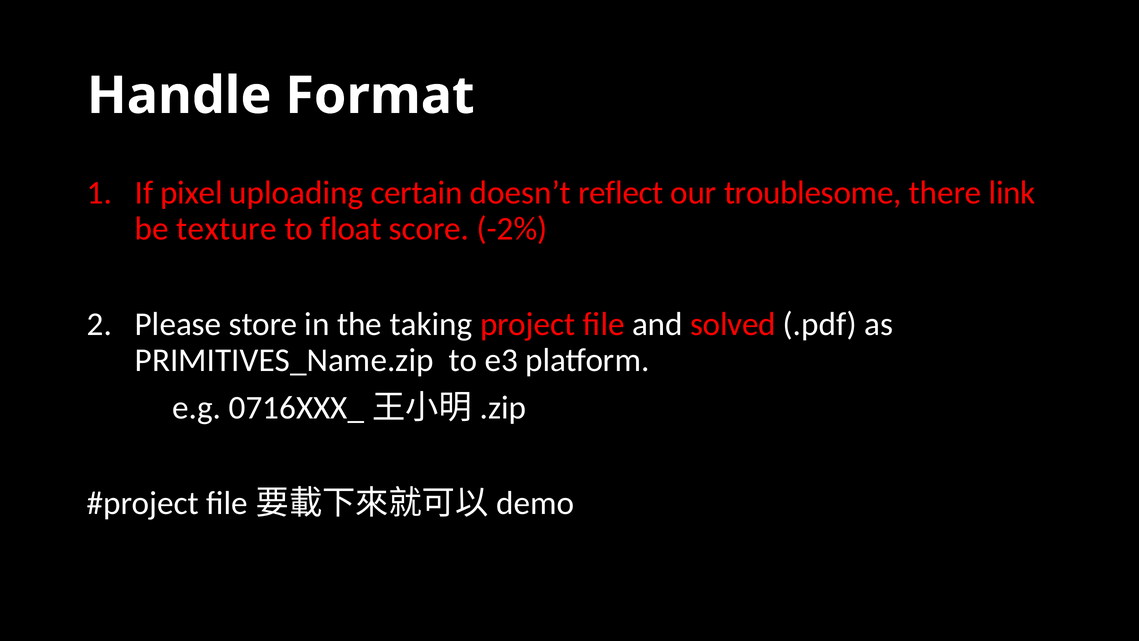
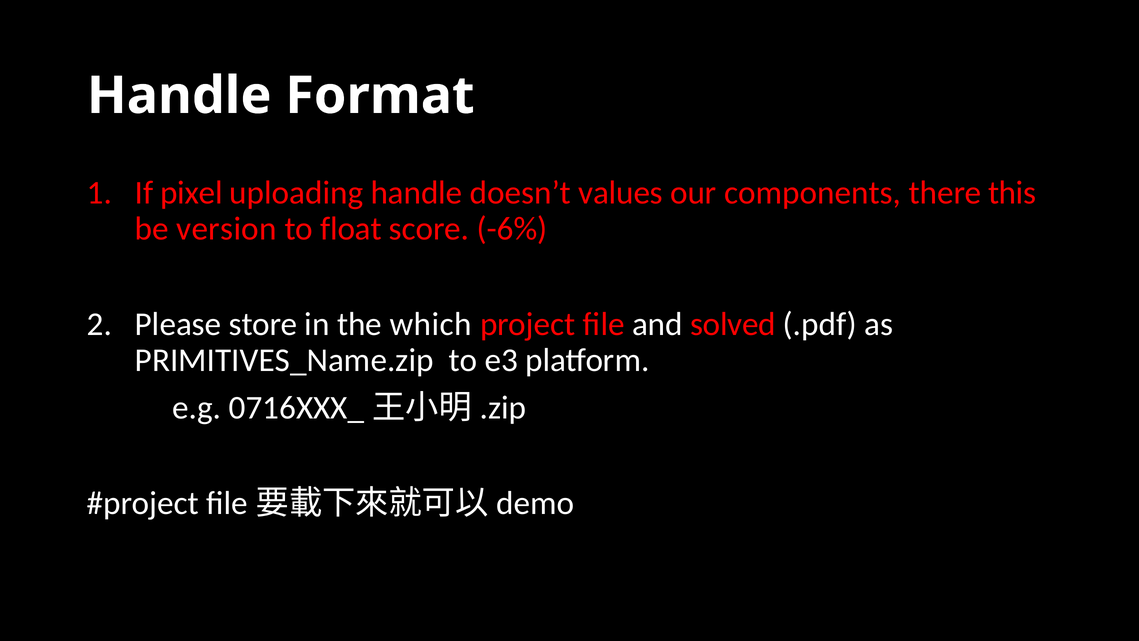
uploading certain: certain -> handle
reflect: reflect -> values
troublesome: troublesome -> components
link: link -> this
texture: texture -> version
-2%: -2% -> -6%
taking: taking -> which
